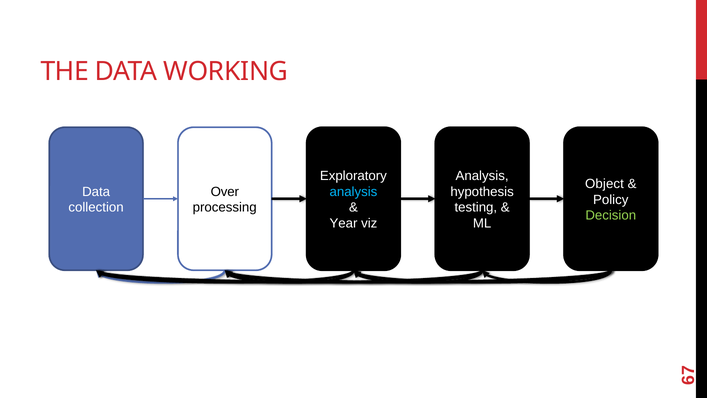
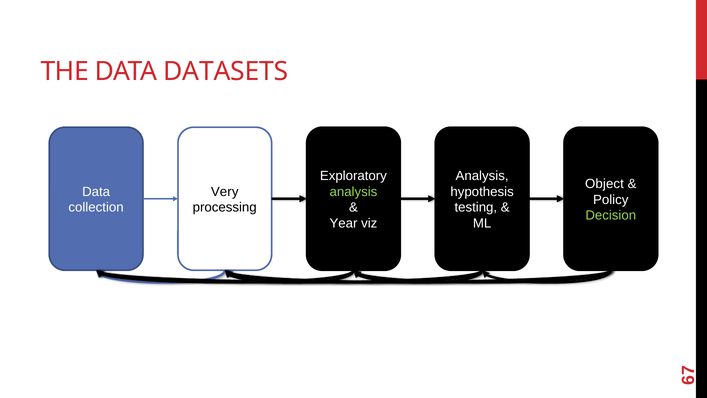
WORKING: WORKING -> DATASETS
Over: Over -> Very
analysis at (353, 192) colour: light blue -> light green
